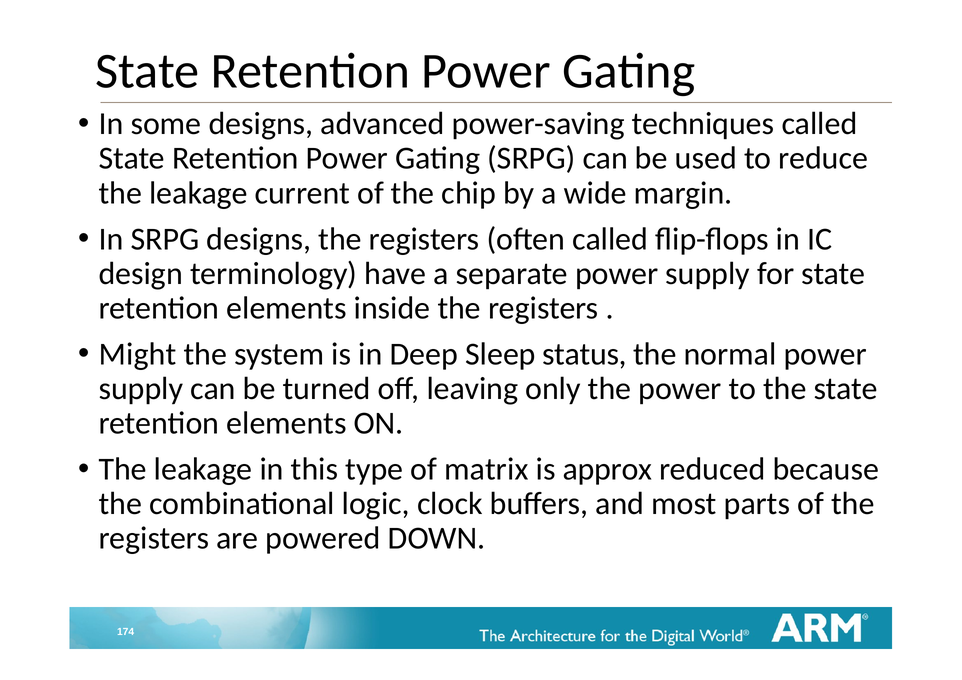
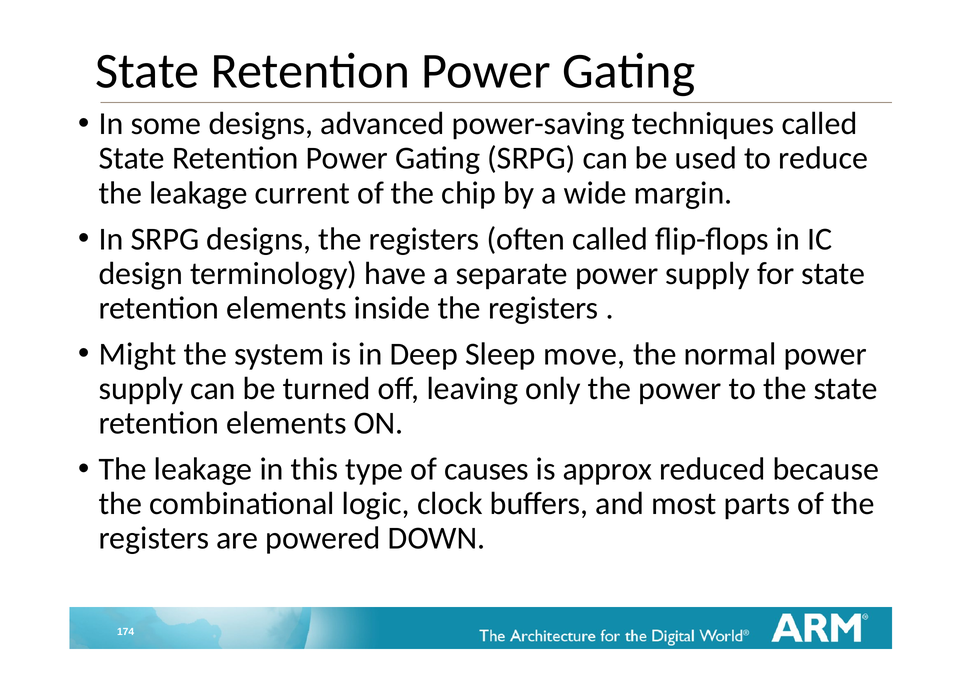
status: status -> move
matrix: matrix -> causes
